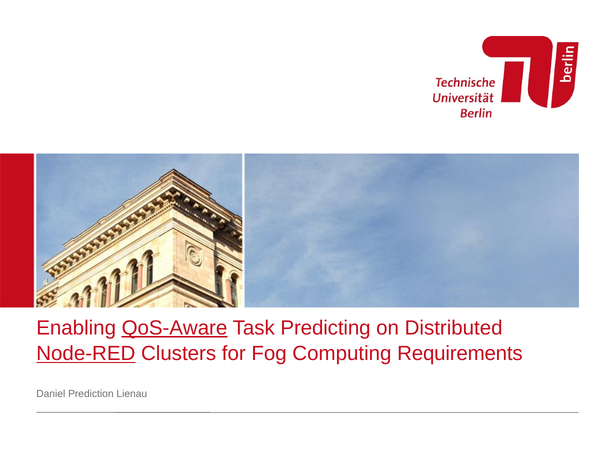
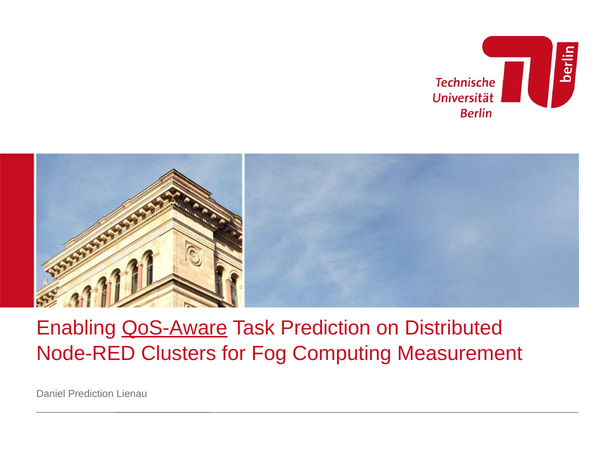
Task Predicting: Predicting -> Prediction
Node-RED underline: present -> none
Requirements: Requirements -> Measurement
